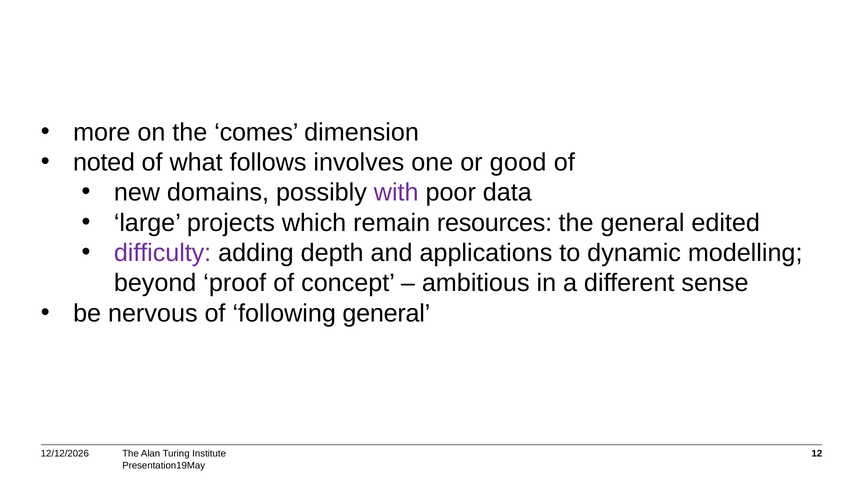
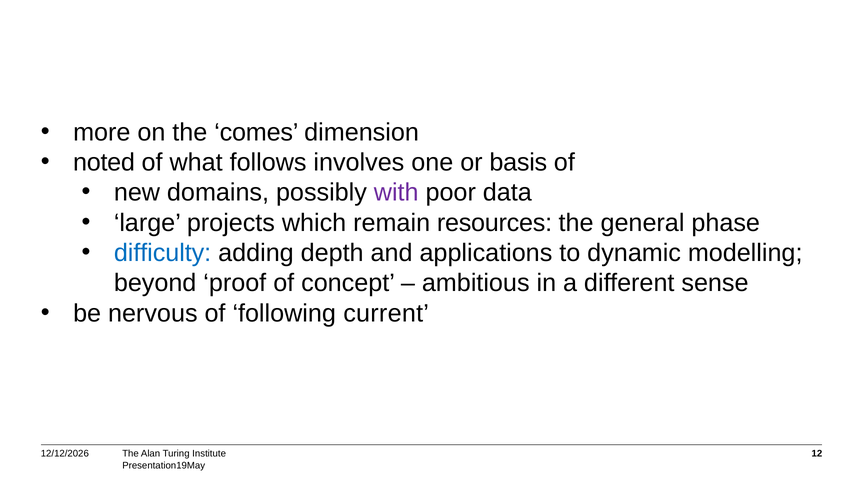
good: good -> basis
edited: edited -> phase
difficulty colour: purple -> blue
following general: general -> current
